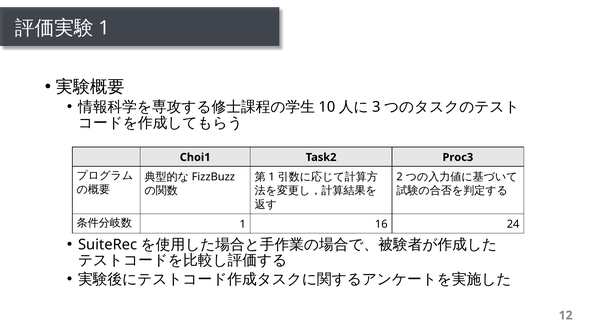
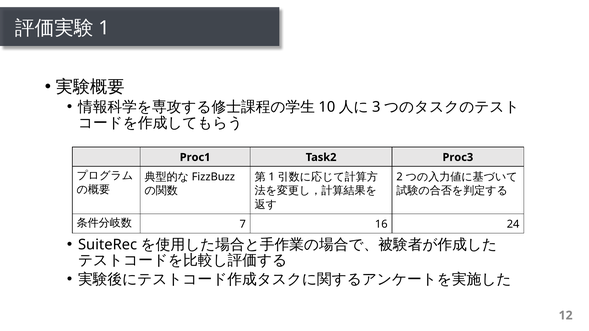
Choi1: Choi1 -> Proc1
1 at (243, 224): 1 -> 7
